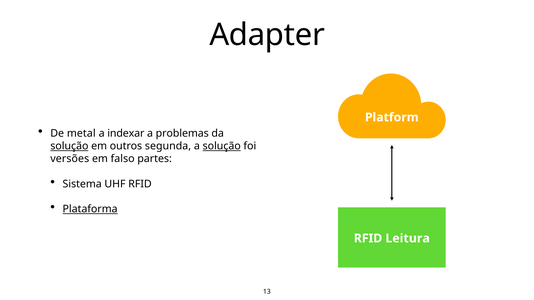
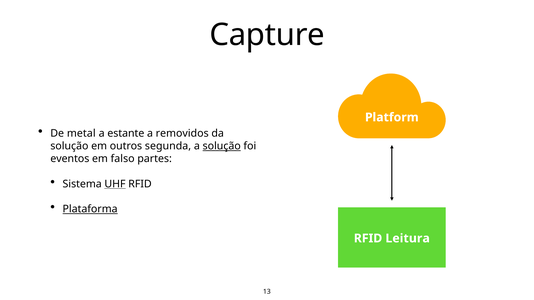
Adapter: Adapter -> Capture
indexar: indexar -> estante
problemas: problemas -> removidos
solução at (69, 146) underline: present -> none
versões: versões -> eventos
UHF underline: none -> present
